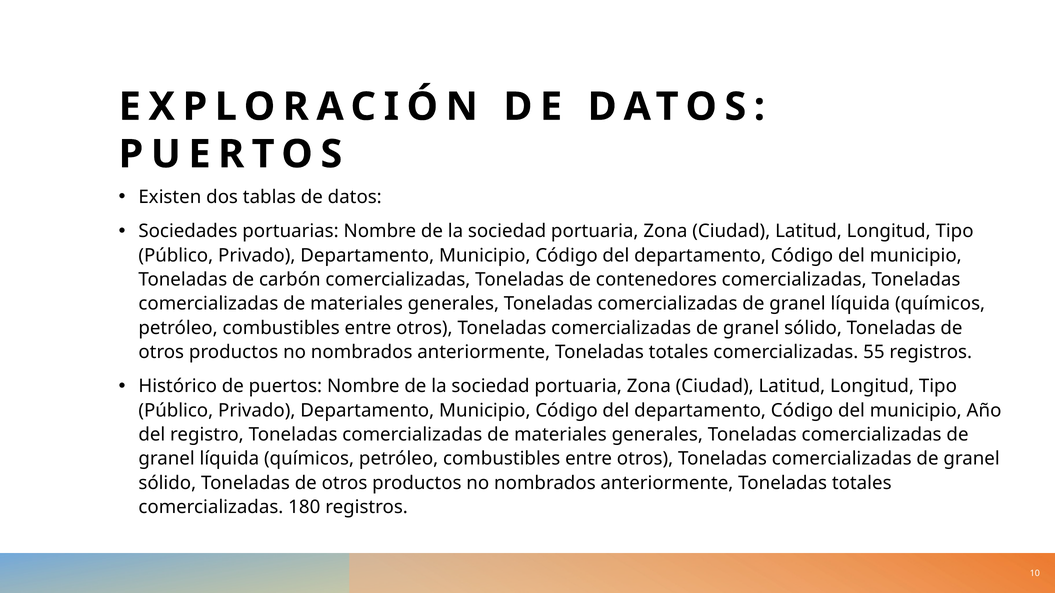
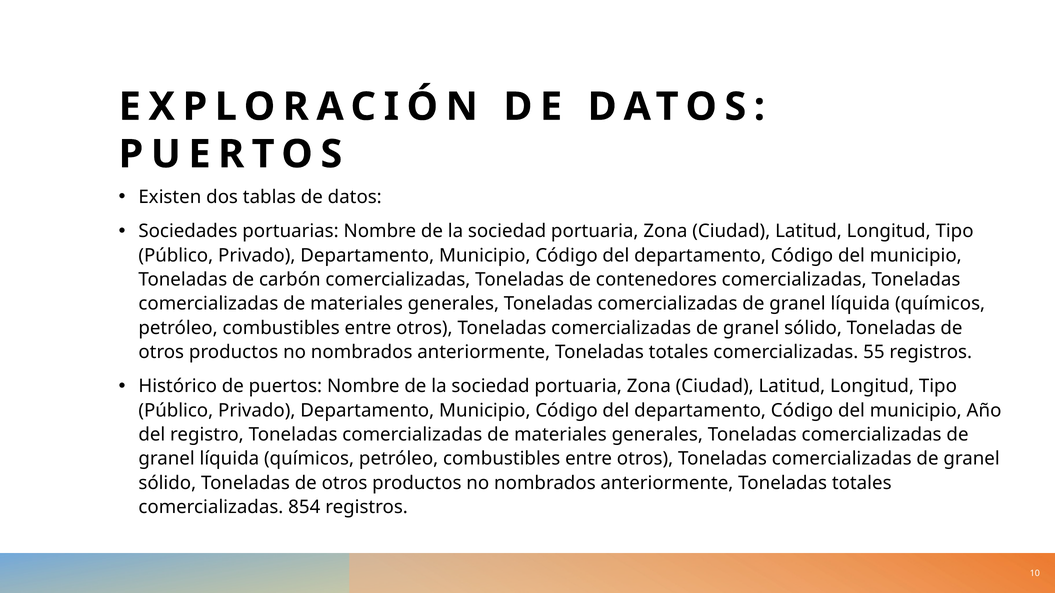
180: 180 -> 854
